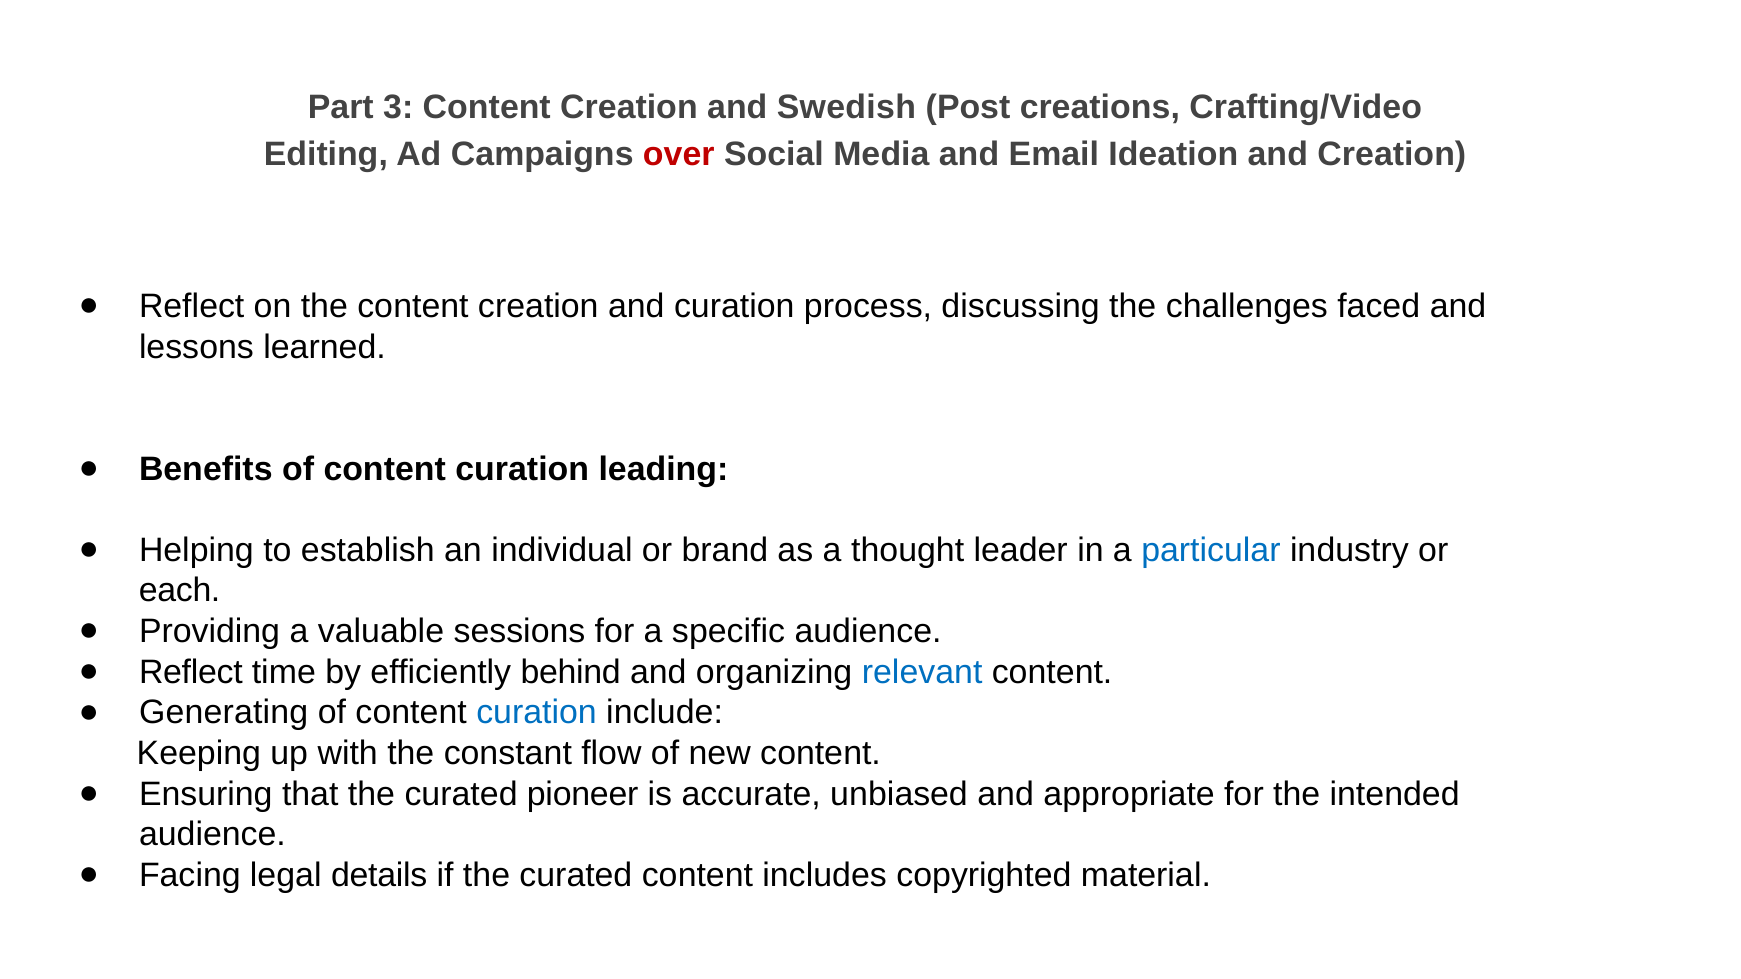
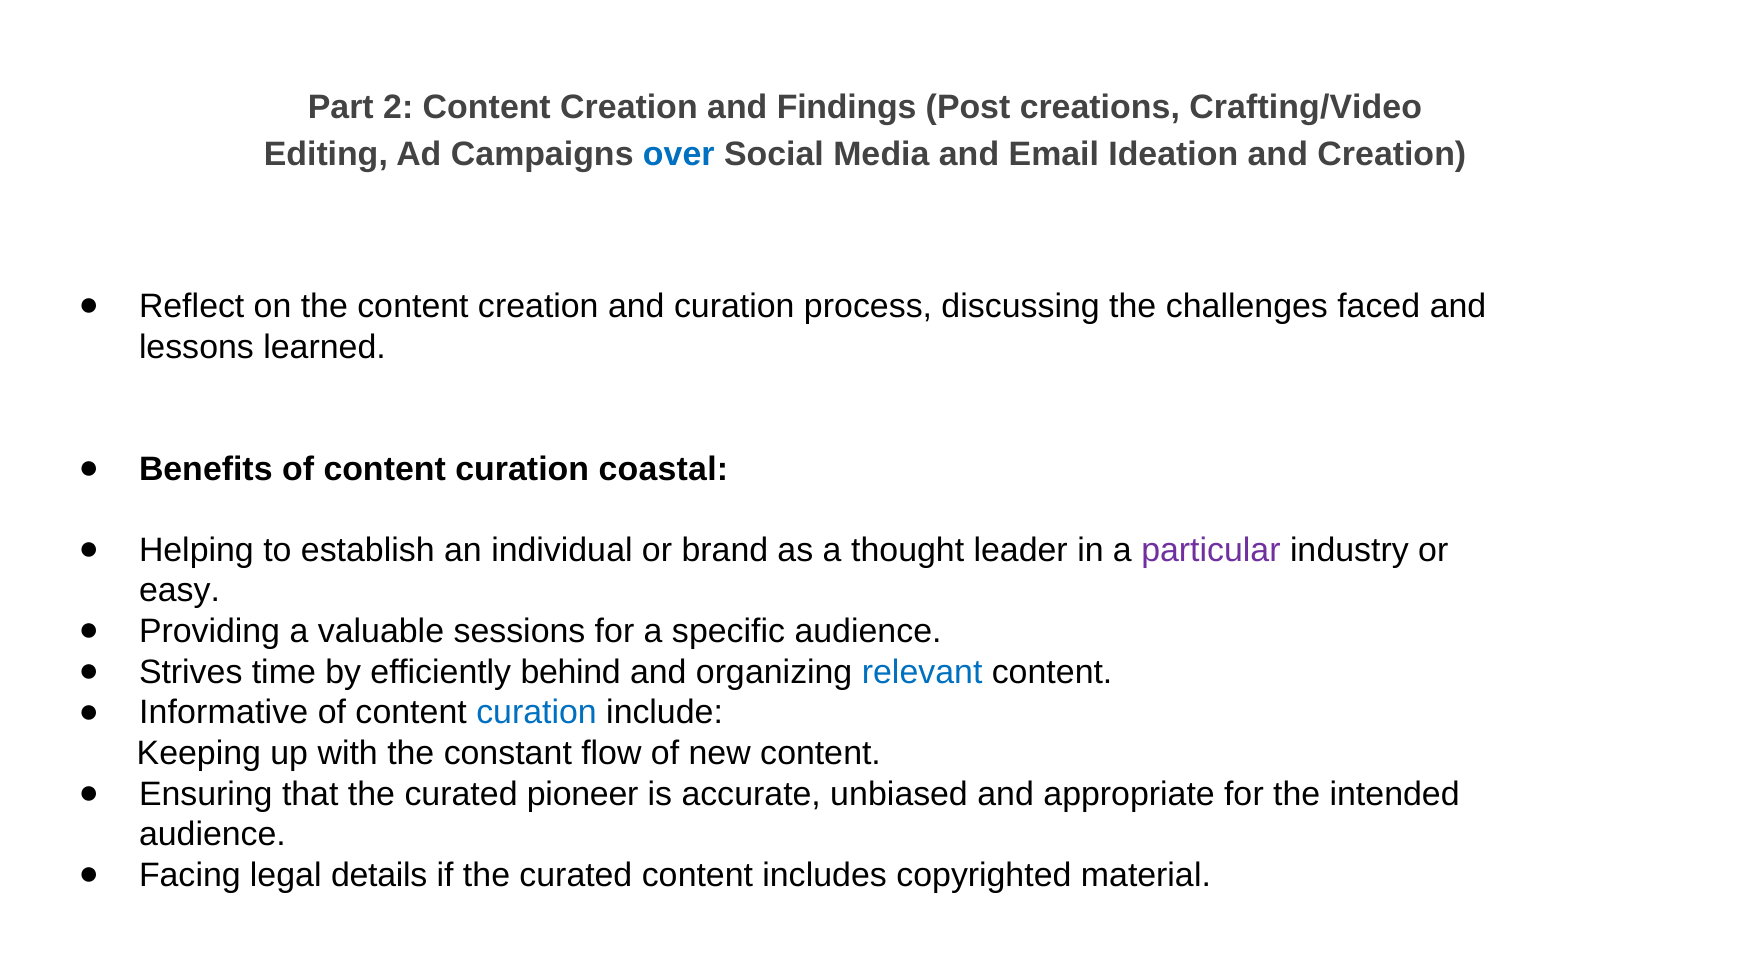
3: 3 -> 2
Swedish: Swedish -> Findings
over colour: red -> blue
leading: leading -> coastal
particular colour: blue -> purple
each: each -> easy
Reflect at (191, 672): Reflect -> Strives
Generating: Generating -> Informative
